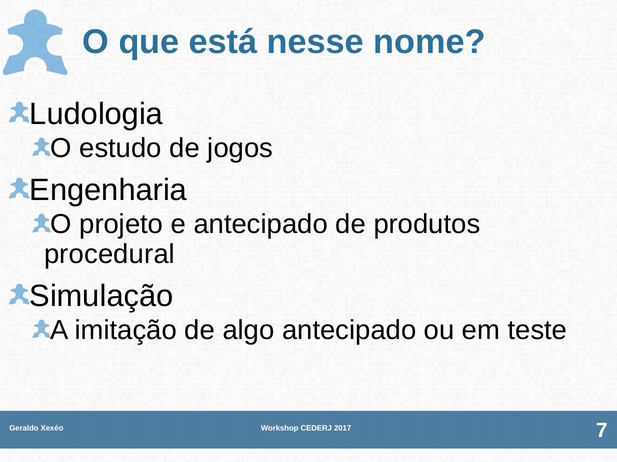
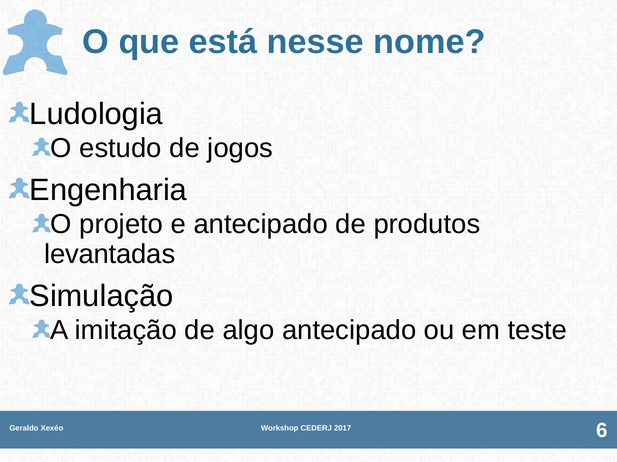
procedural: procedural -> levantadas
7: 7 -> 6
